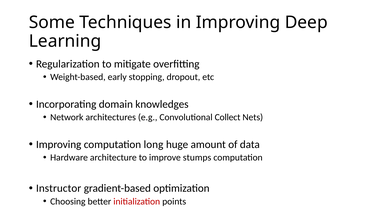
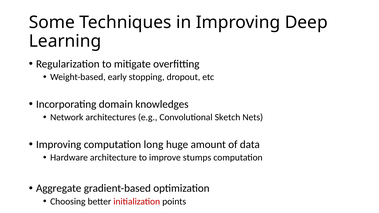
Collect: Collect -> Sketch
Instructor: Instructor -> Aggregate
